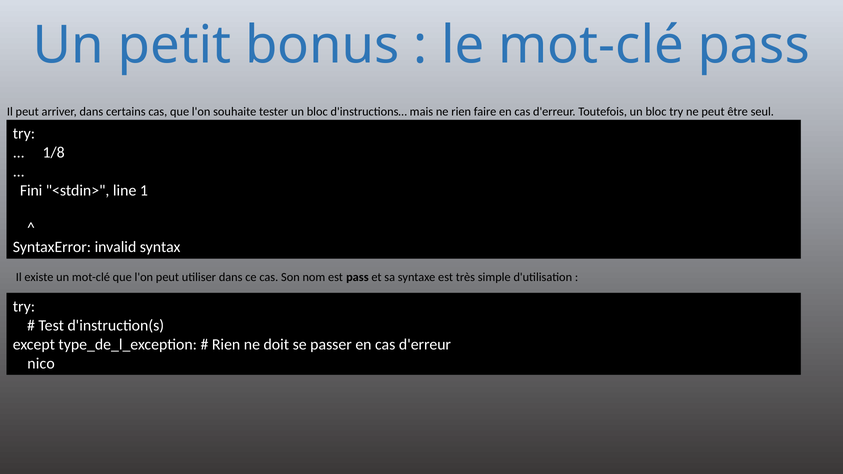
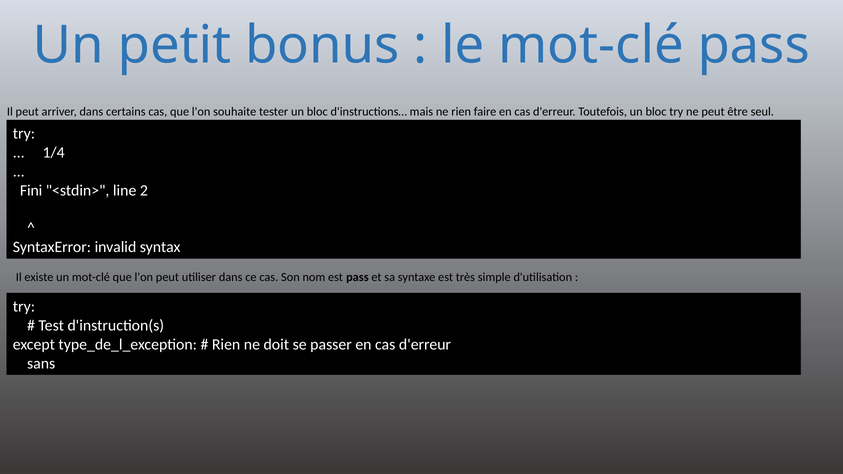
1/8: 1/8 -> 1/4
1: 1 -> 2
nico: nico -> sans
